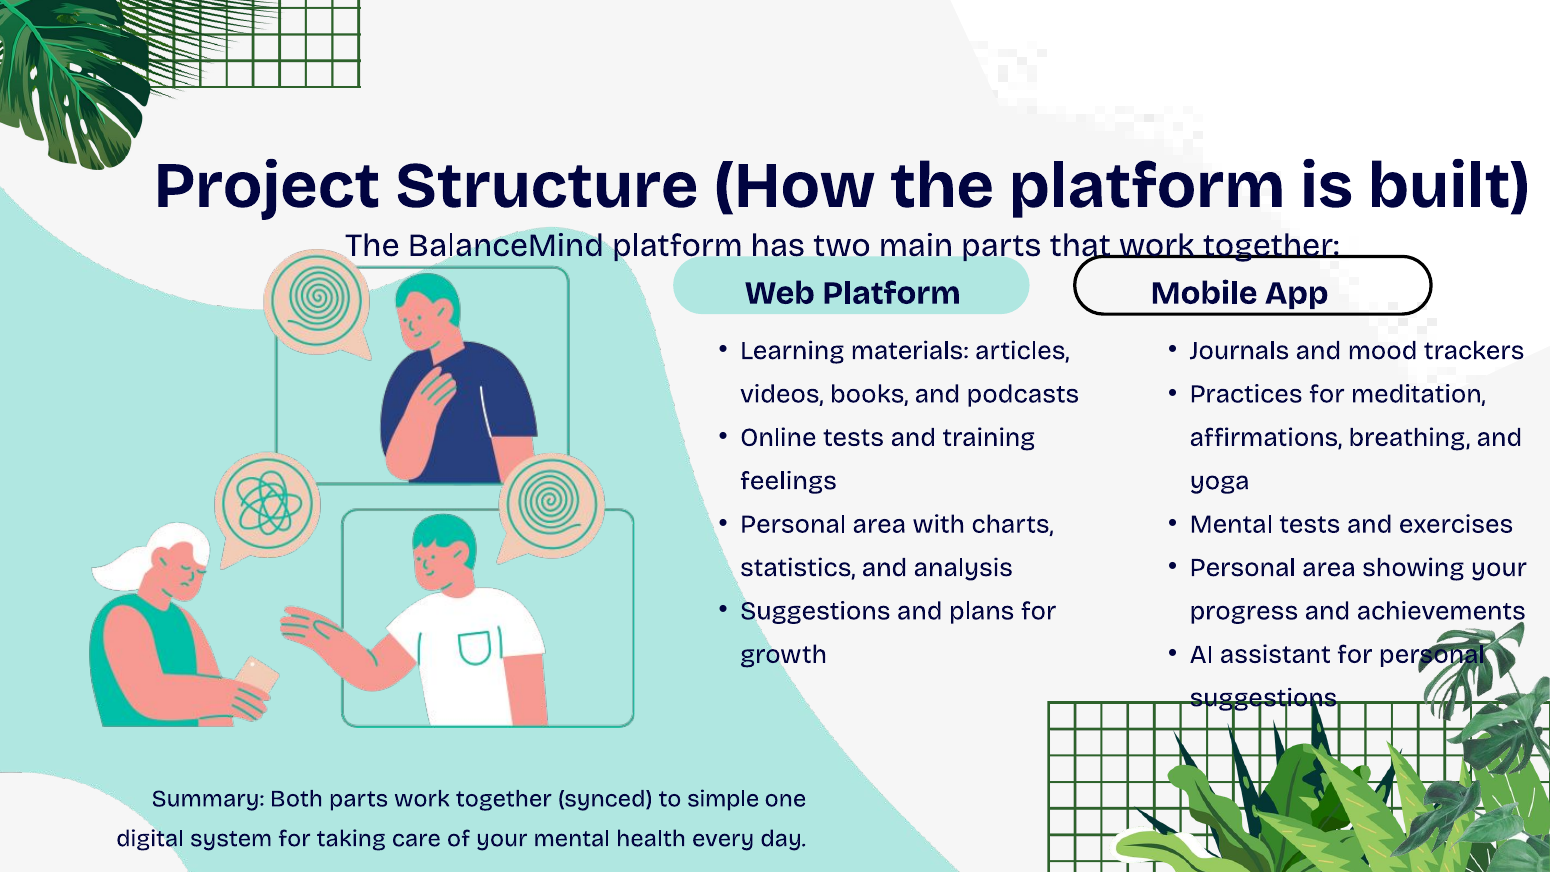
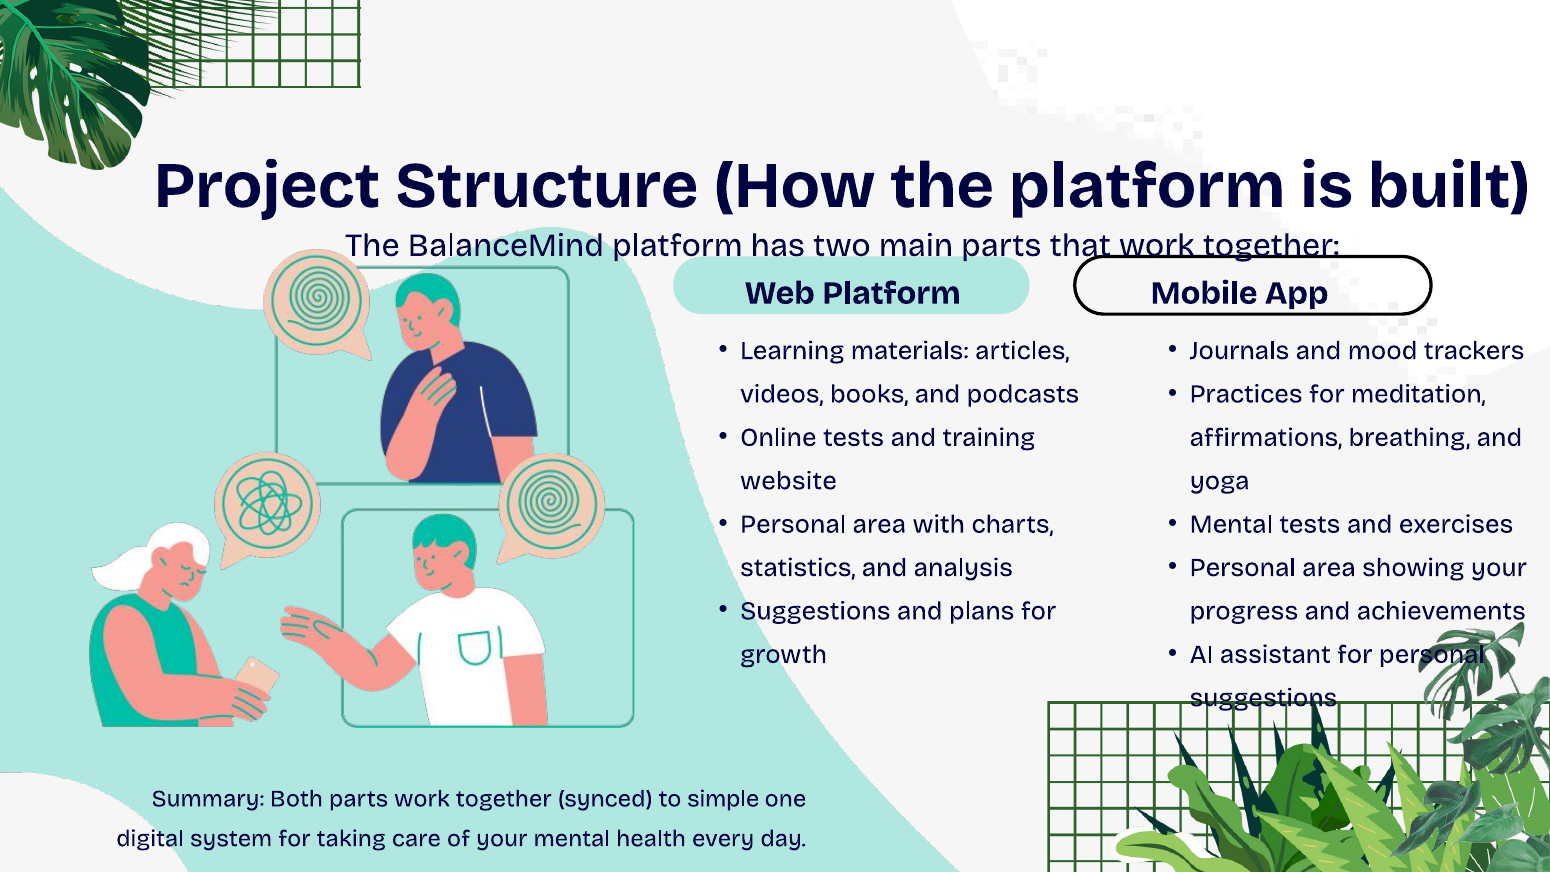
feelings: feelings -> website
